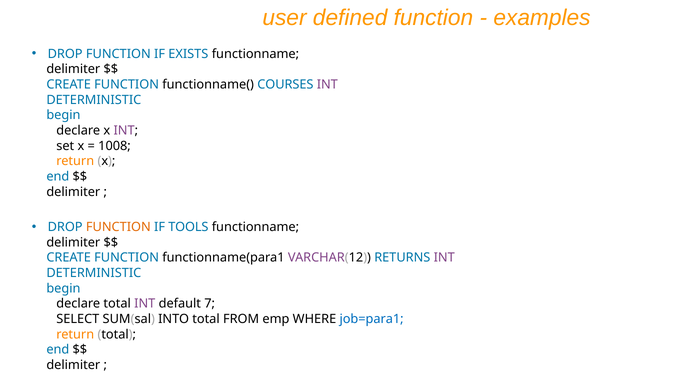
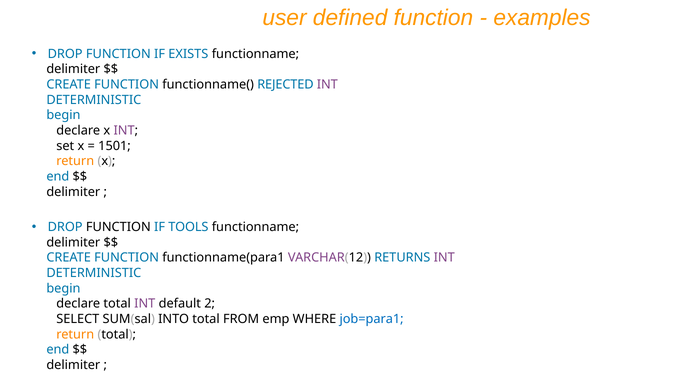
COURSES: COURSES -> REJECTED
1008: 1008 -> 1501
FUNCTION at (118, 227) colour: orange -> black
7: 7 -> 2
